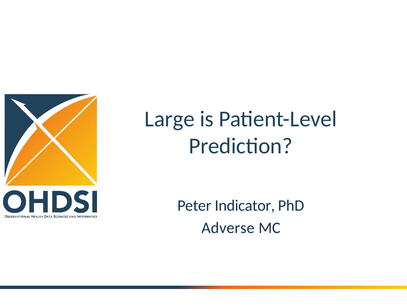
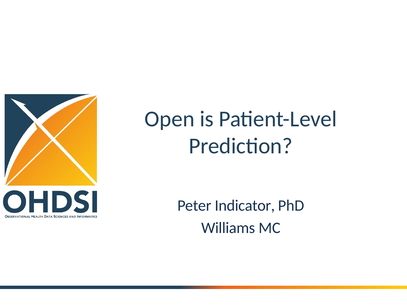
Large: Large -> Open
Adverse: Adverse -> Williams
